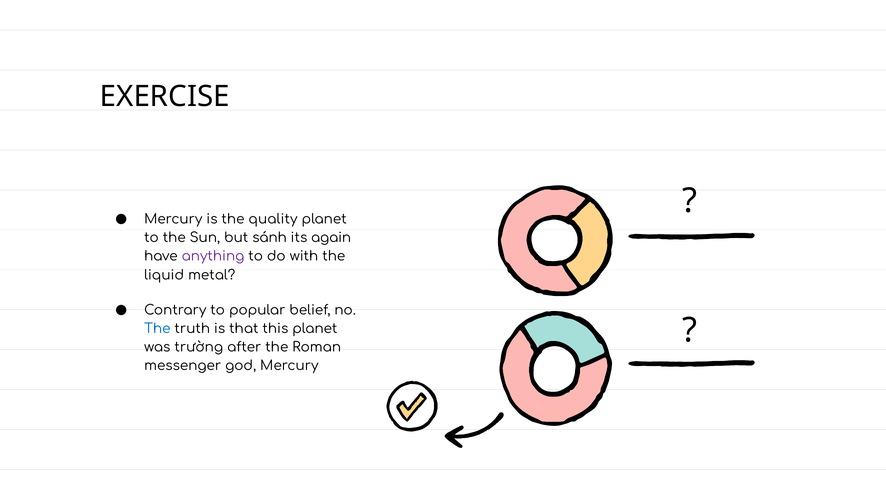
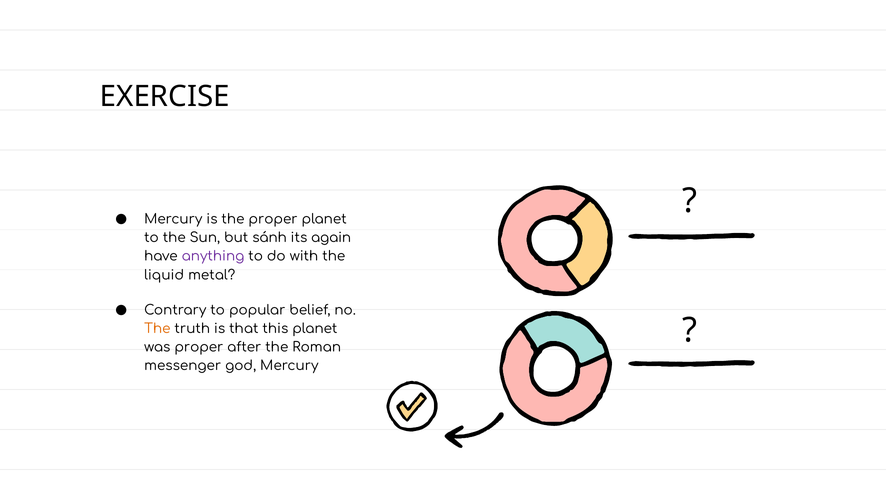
the quality: quality -> proper
The at (157, 329) colour: blue -> orange
was trường: trường -> proper
